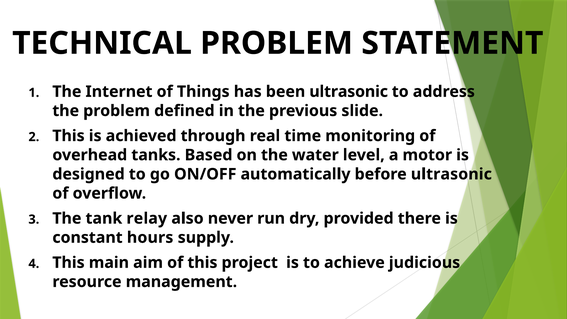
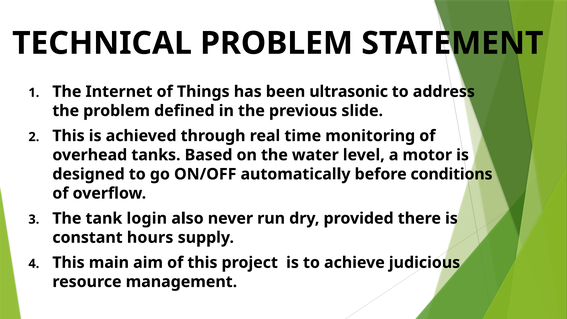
before ultrasonic: ultrasonic -> conditions
relay: relay -> login
